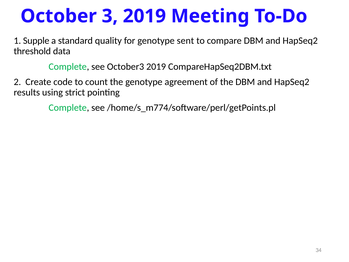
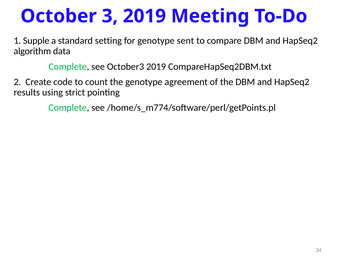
quality: quality -> setting
threshold: threshold -> algorithm
